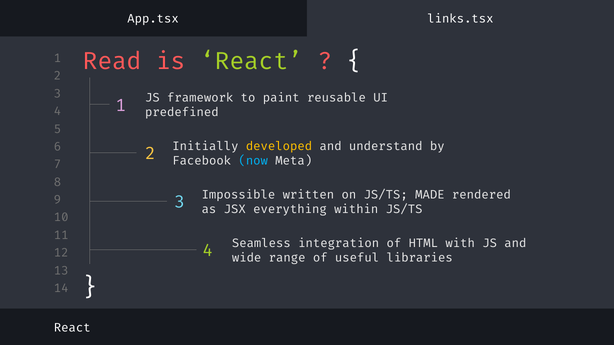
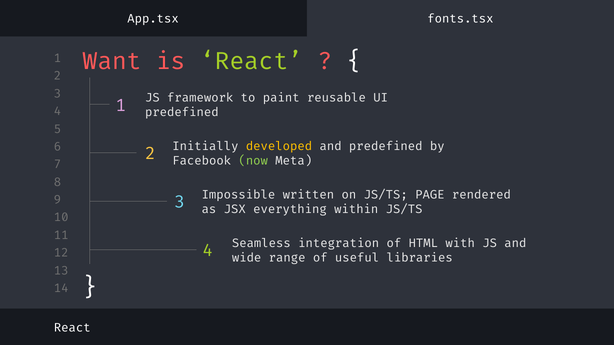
links.tsx: links.tsx -> fonts.tsx
Read: Read -> Want
and understand: understand -> predefined
now colour: light blue -> light green
MADE: MADE -> PAGE
